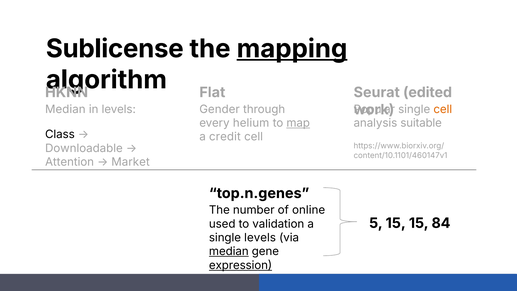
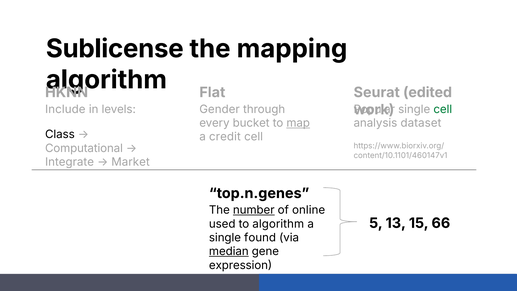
mapping underline: present -> none
Median at (65, 109): Median -> Include
cell at (443, 109) colour: orange -> green
helium: helium -> bucket
suitable: suitable -> dataset
Downloadable: Downloadable -> Computational
Attention: Attention -> Integrate
number underline: none -> present
5 15: 15 -> 13
84: 84 -> 66
to validation: validation -> algorithm
single levels: levels -> found
expression underline: present -> none
